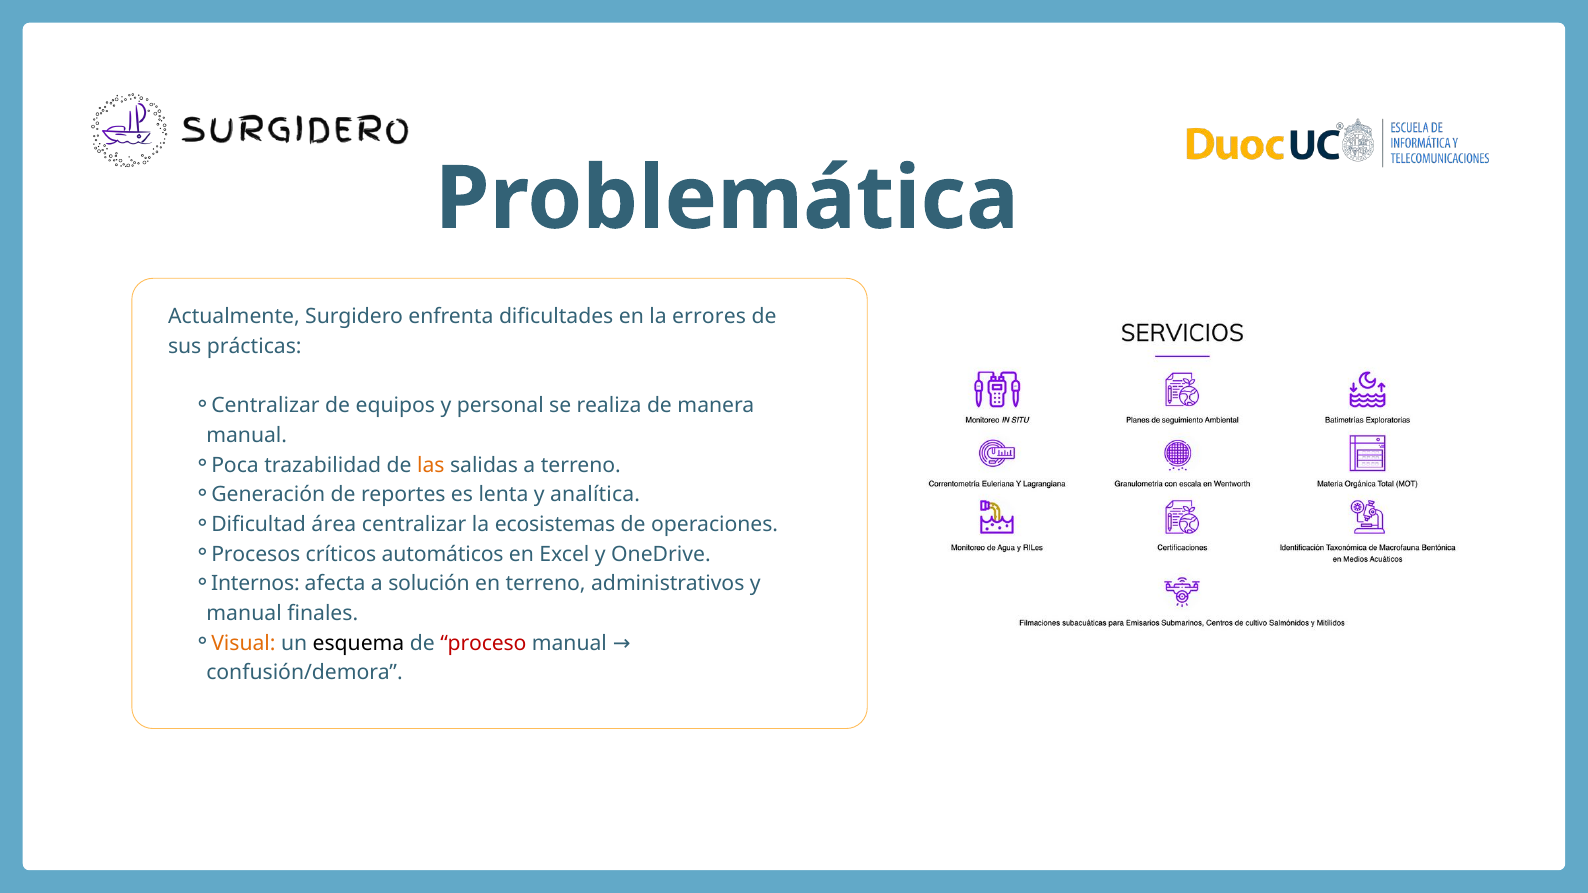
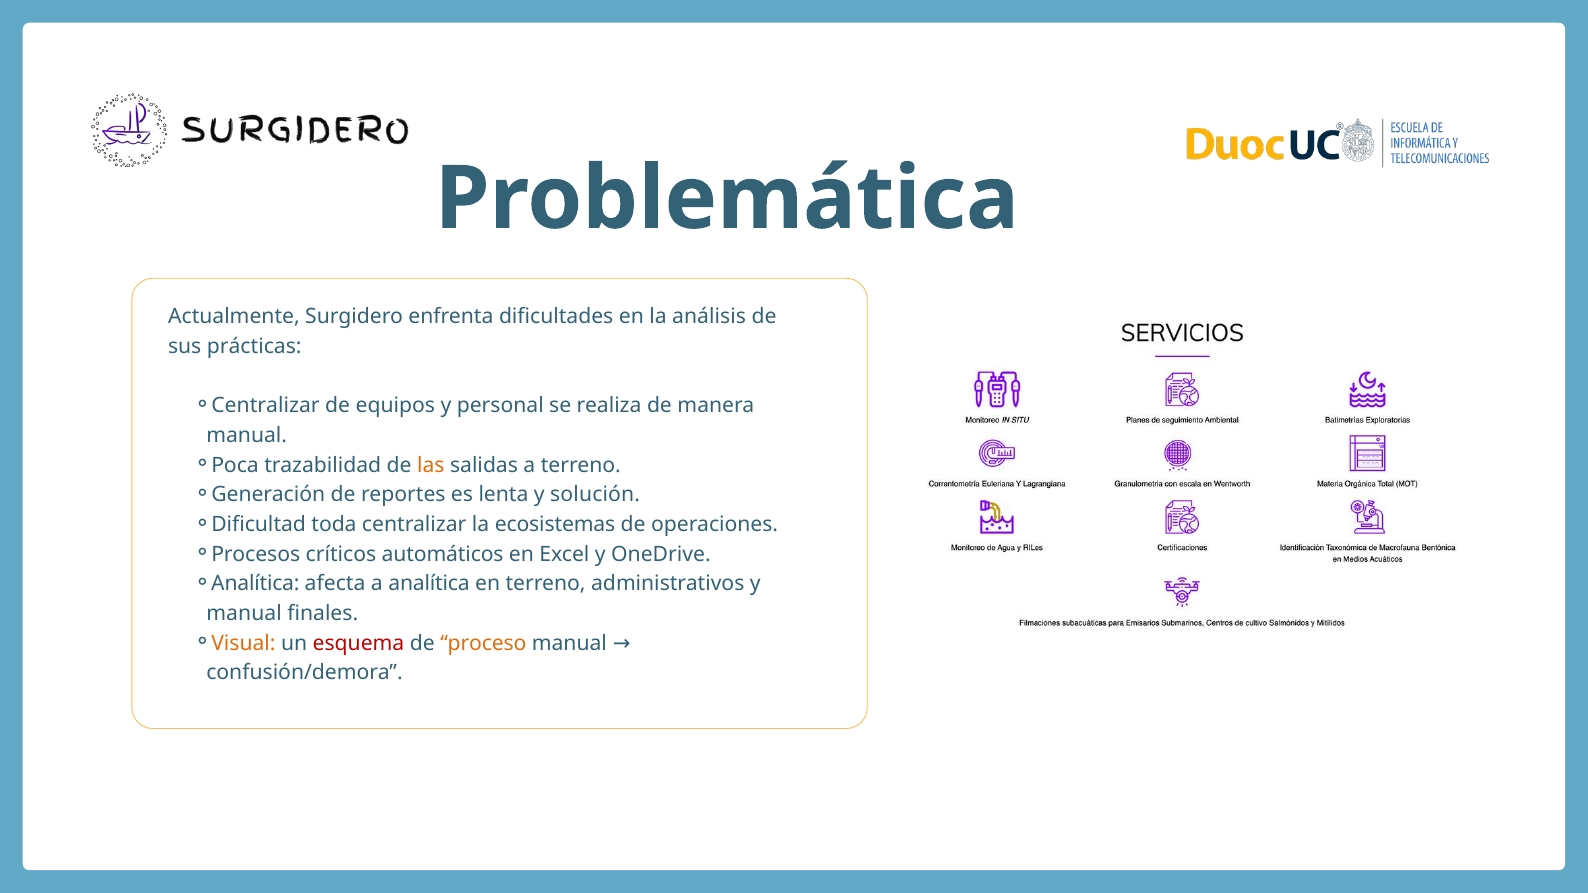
errores: errores -> análisis
analítica: analítica -> solución
área: área -> toda
Internos at (255, 584): Internos -> Analítica
a solución: solución -> analítica
esquema colour: black -> red
proceso colour: red -> orange
